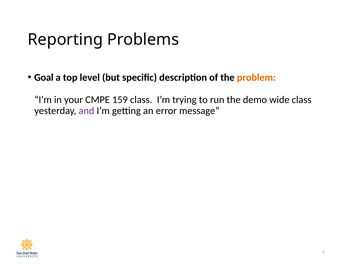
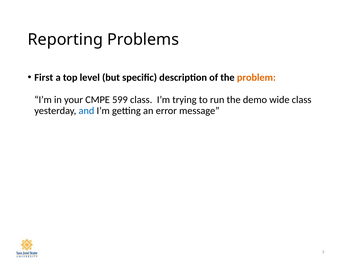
Goal: Goal -> First
159: 159 -> 599
and colour: purple -> blue
